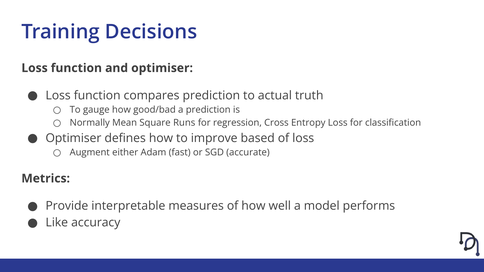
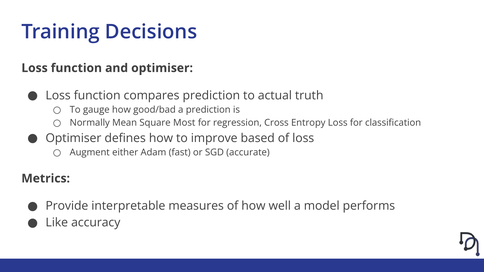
Runs: Runs -> Most
